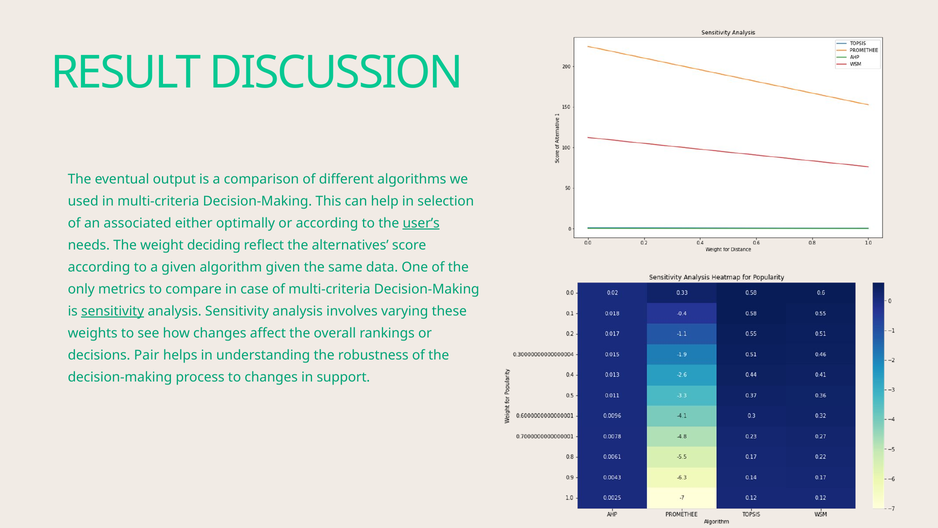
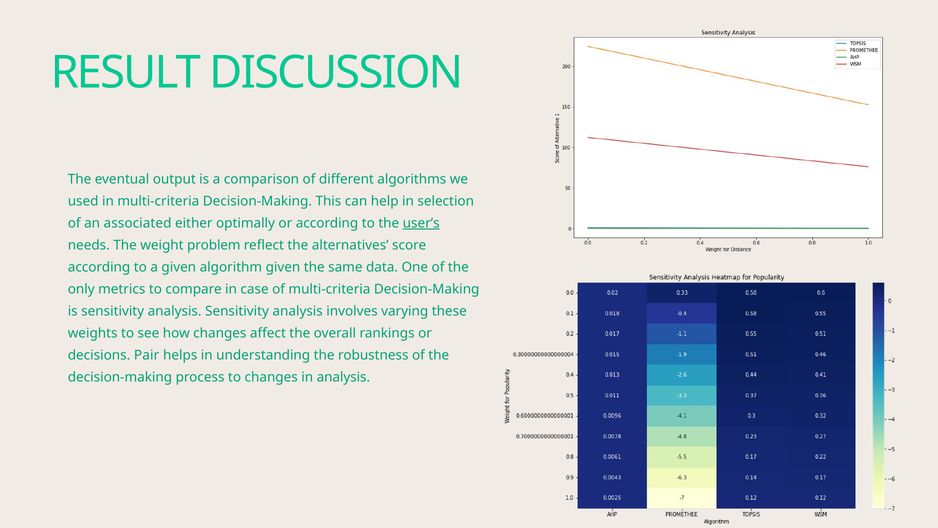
deciding: deciding -> problem
sensitivity at (113, 311) underline: present -> none
in support: support -> analysis
